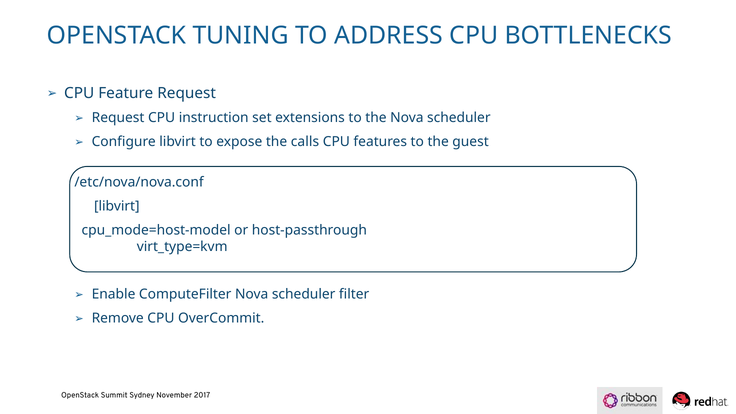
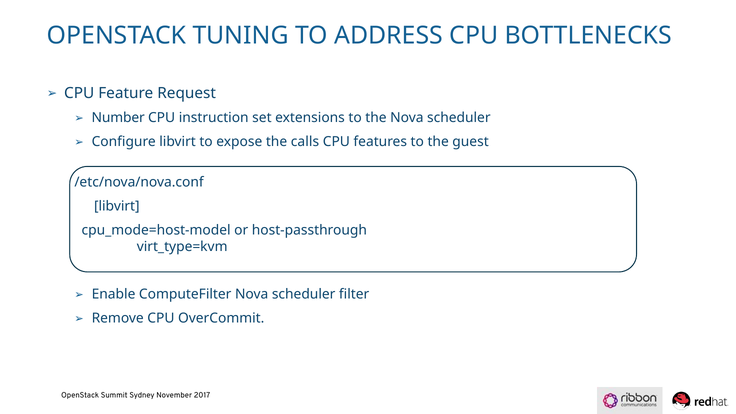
Request at (118, 118): Request -> Number
